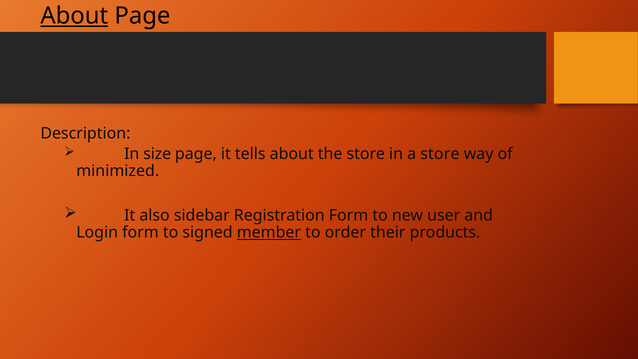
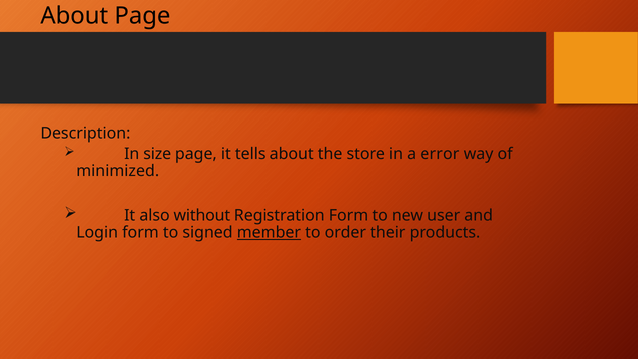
About at (74, 16) underline: present -> none
a store: store -> error
sidebar: sidebar -> without
